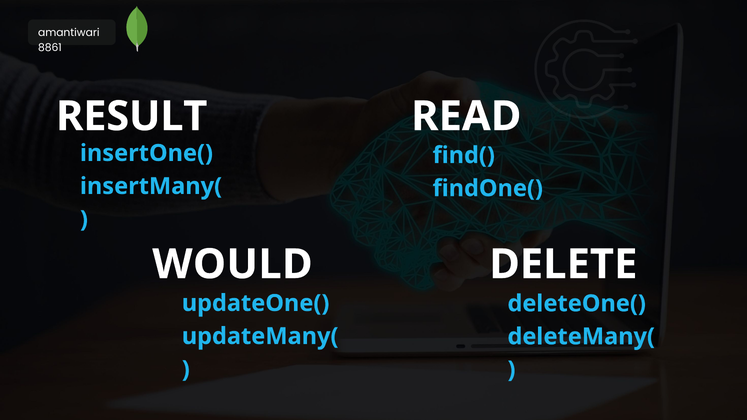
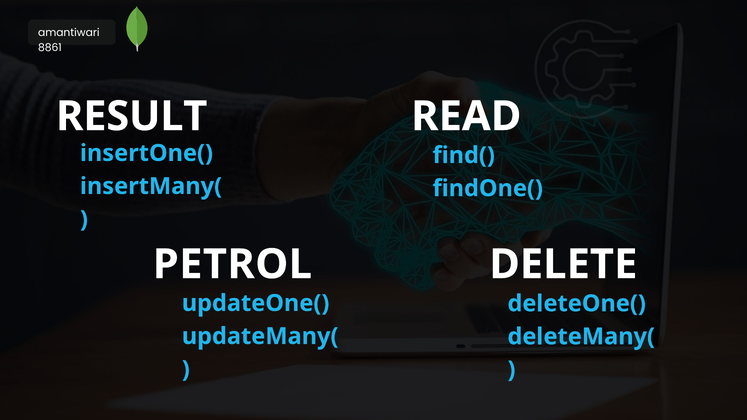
WOULD: WOULD -> PETROL
